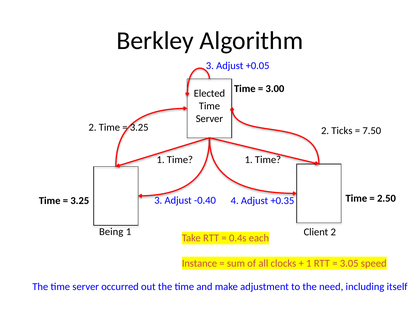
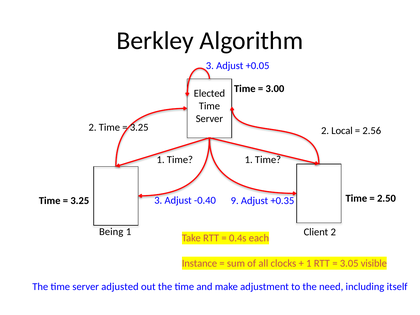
Ticks: Ticks -> Local
7.50: 7.50 -> 2.56
4: 4 -> 9
speed: speed -> visible
occurred: occurred -> adjusted
